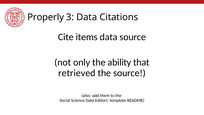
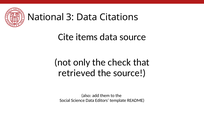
Properly: Properly -> National
ability: ability -> check
